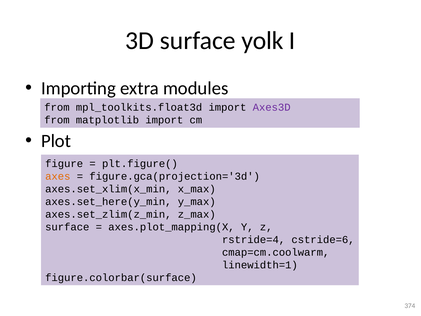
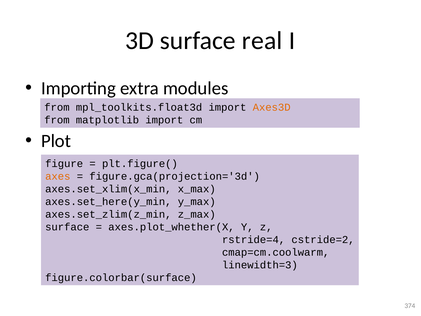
yolk: yolk -> real
Axes3D colour: purple -> orange
axes.plot_mapping(X: axes.plot_mapping(X -> axes.plot_whether(X
cstride=6: cstride=6 -> cstride=2
linewidth=1: linewidth=1 -> linewidth=3
